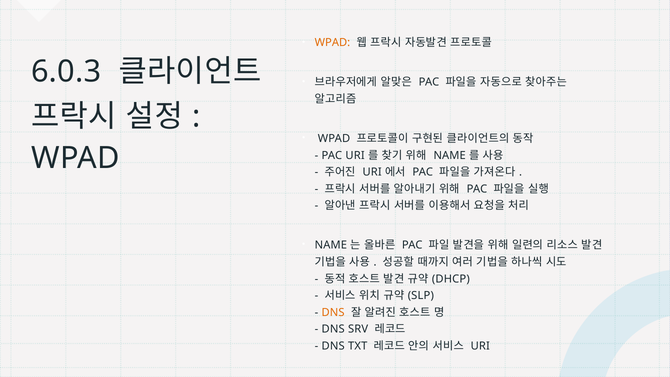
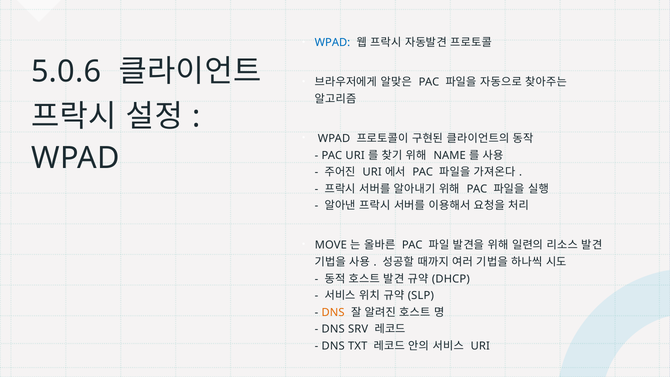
WPAD at (332, 43) colour: orange -> blue
6.0.3: 6.0.3 -> 5.0.6
NAME at (331, 245): NAME -> MOVE
